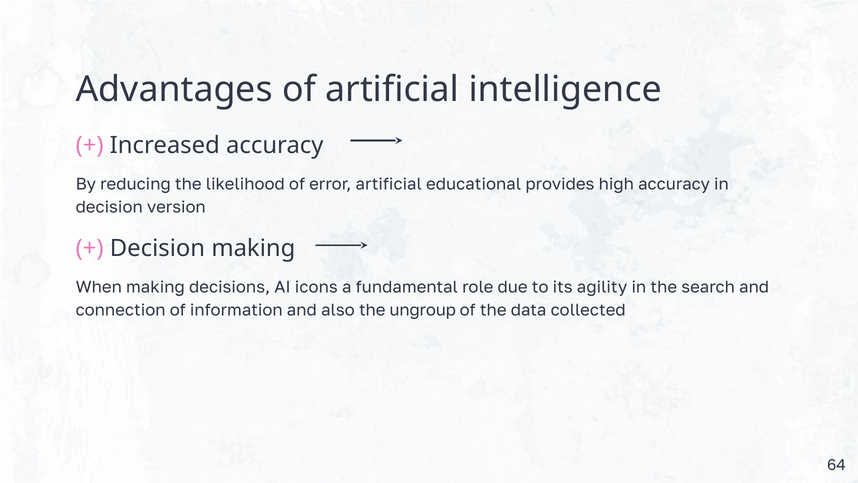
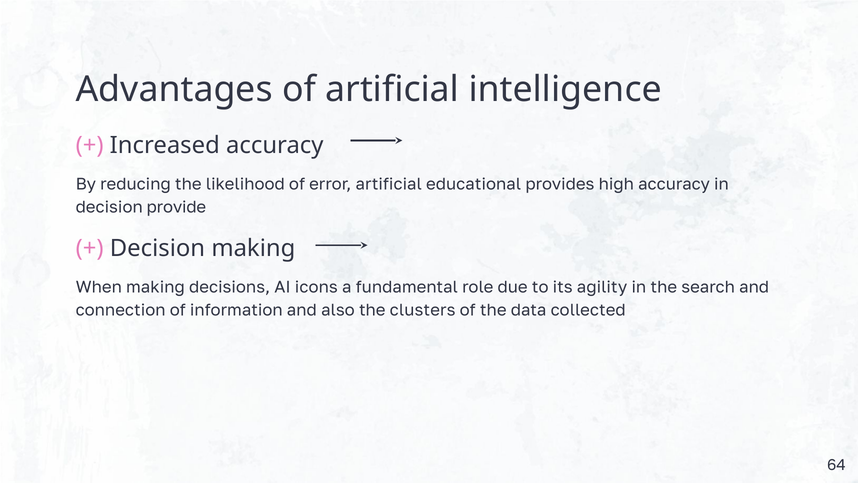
version: version -> provide
ungroup: ungroup -> clusters
